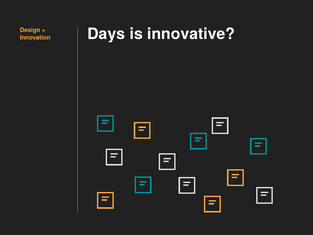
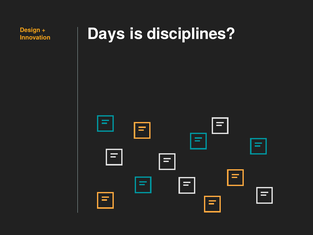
innovative: innovative -> disciplines
